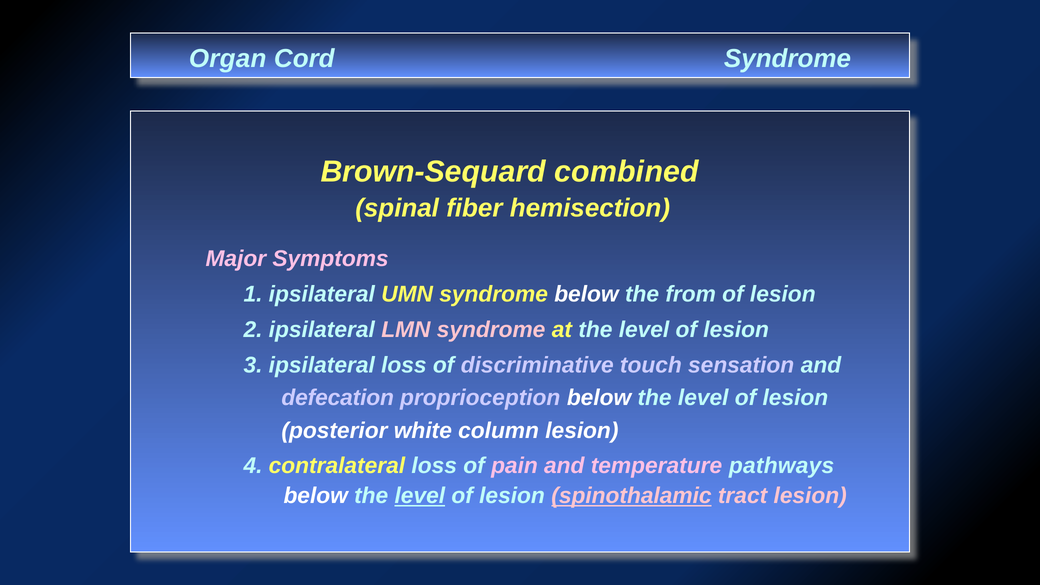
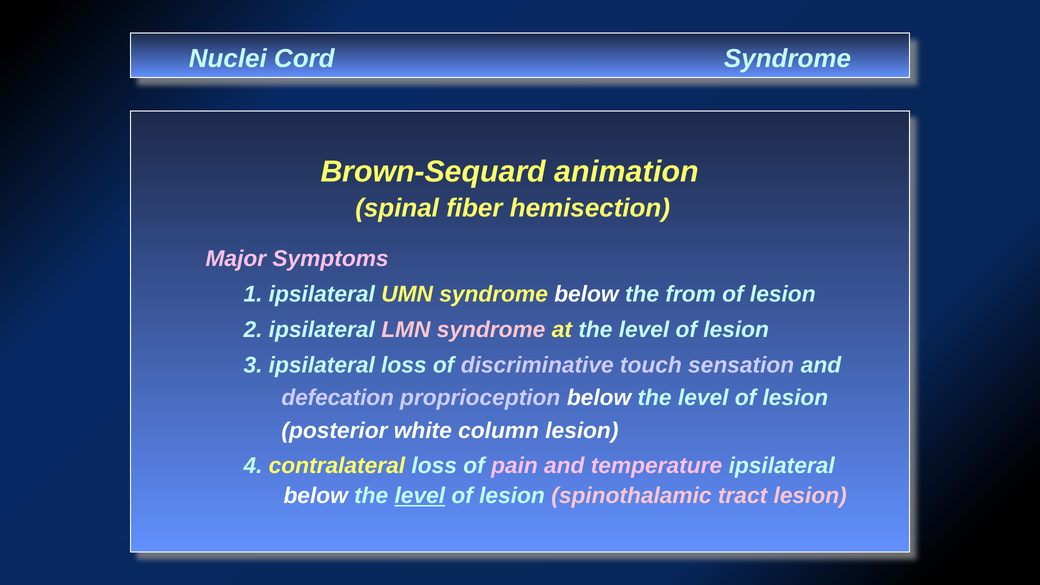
Organ: Organ -> Nuclei
combined: combined -> animation
temperature pathways: pathways -> ipsilateral
spinothalamic underline: present -> none
